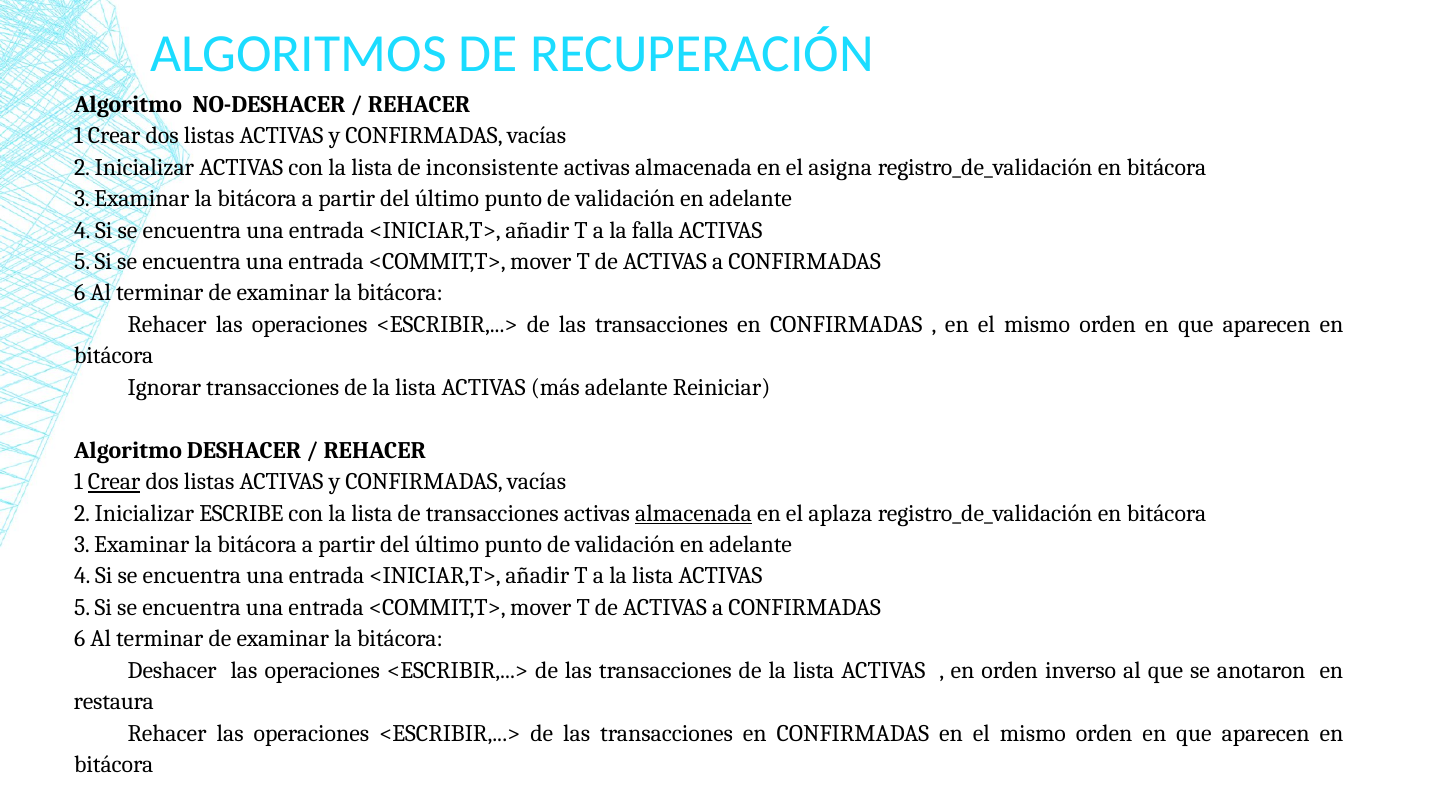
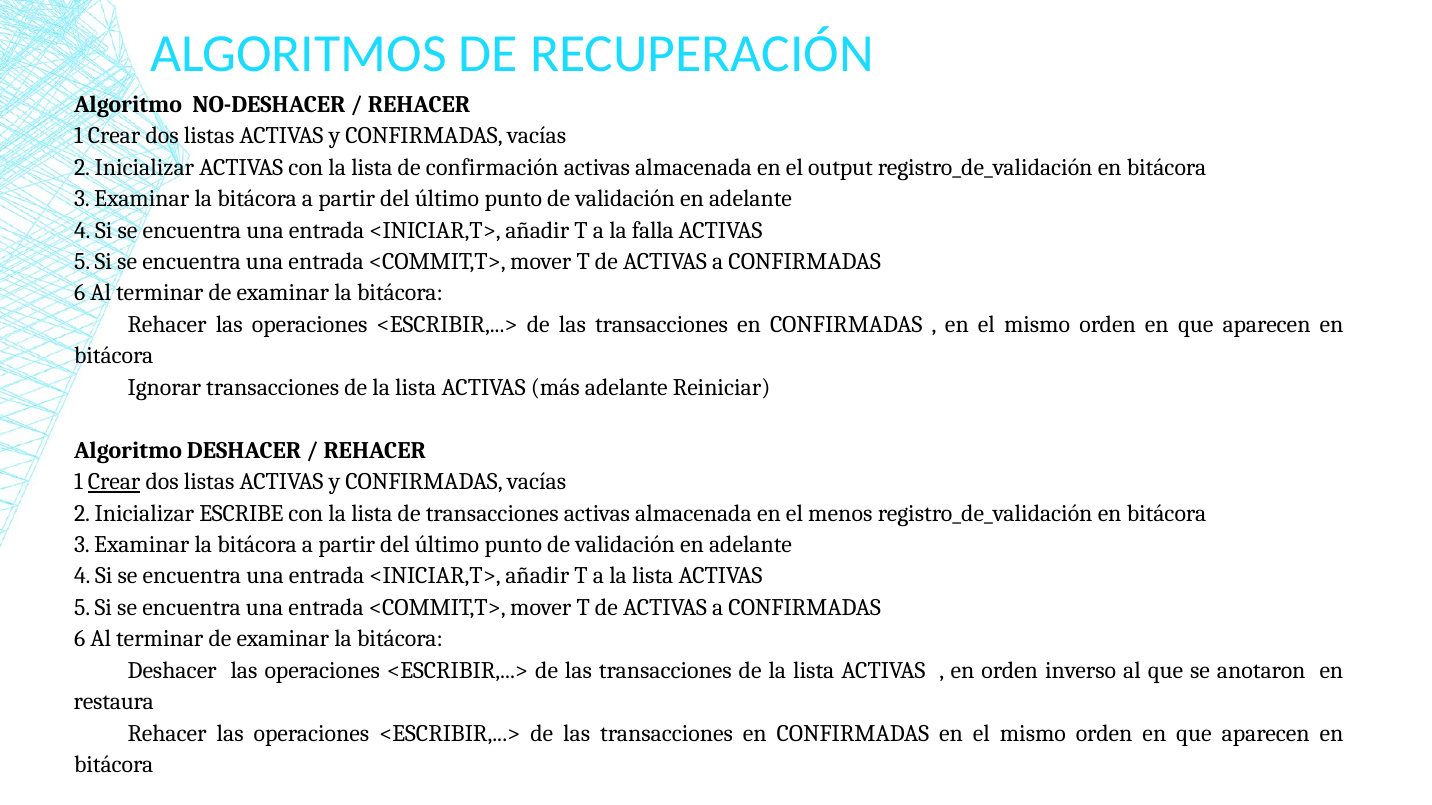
inconsistente: inconsistente -> confirmación
asigna: asigna -> output
almacenada at (693, 514) underline: present -> none
aplaza: aplaza -> menos
